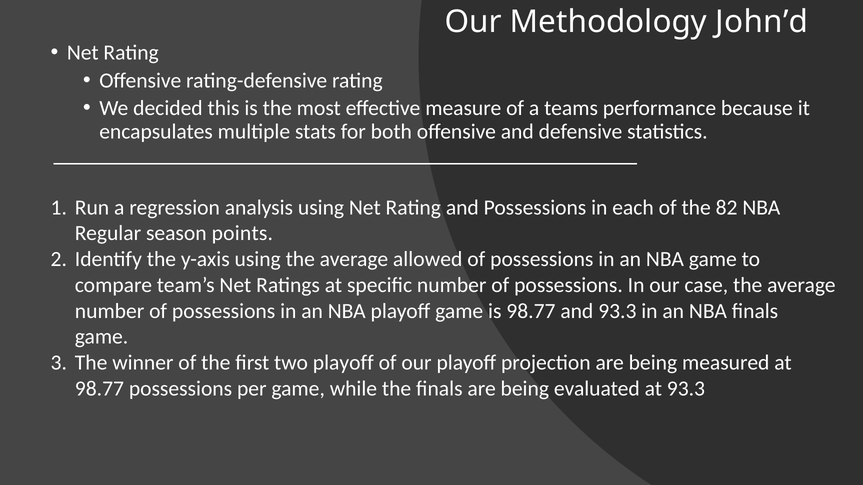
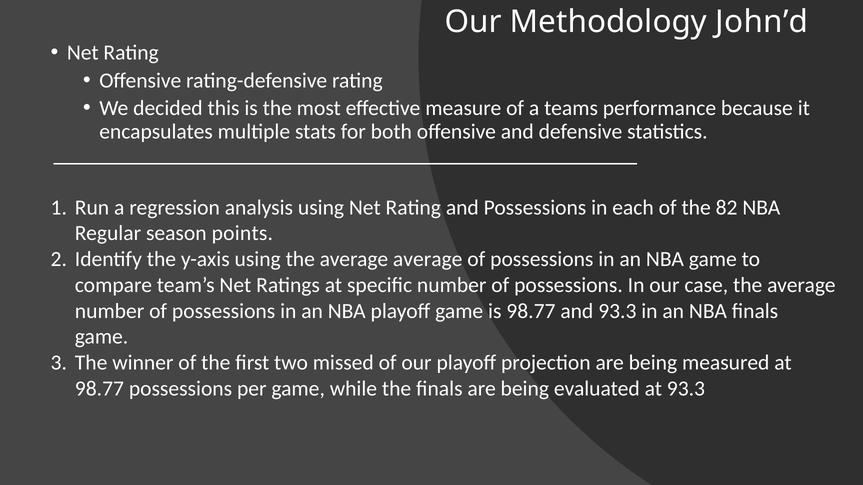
average allowed: allowed -> average
two playoff: playoff -> missed
